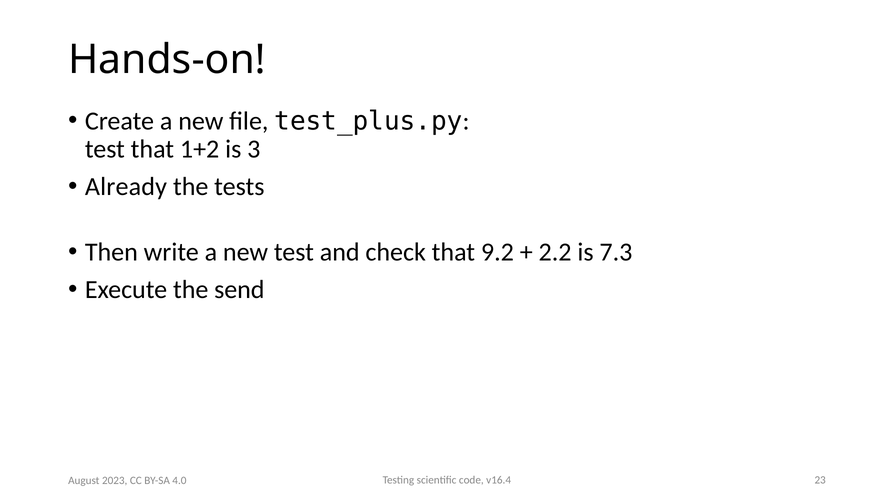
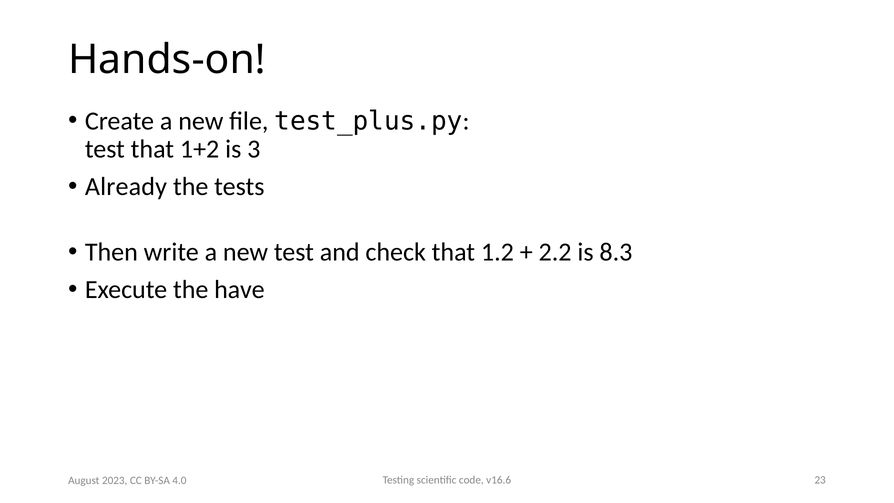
9.2: 9.2 -> 1.2
7.3: 7.3 -> 8.3
send: send -> have
v16.4: v16.4 -> v16.6
